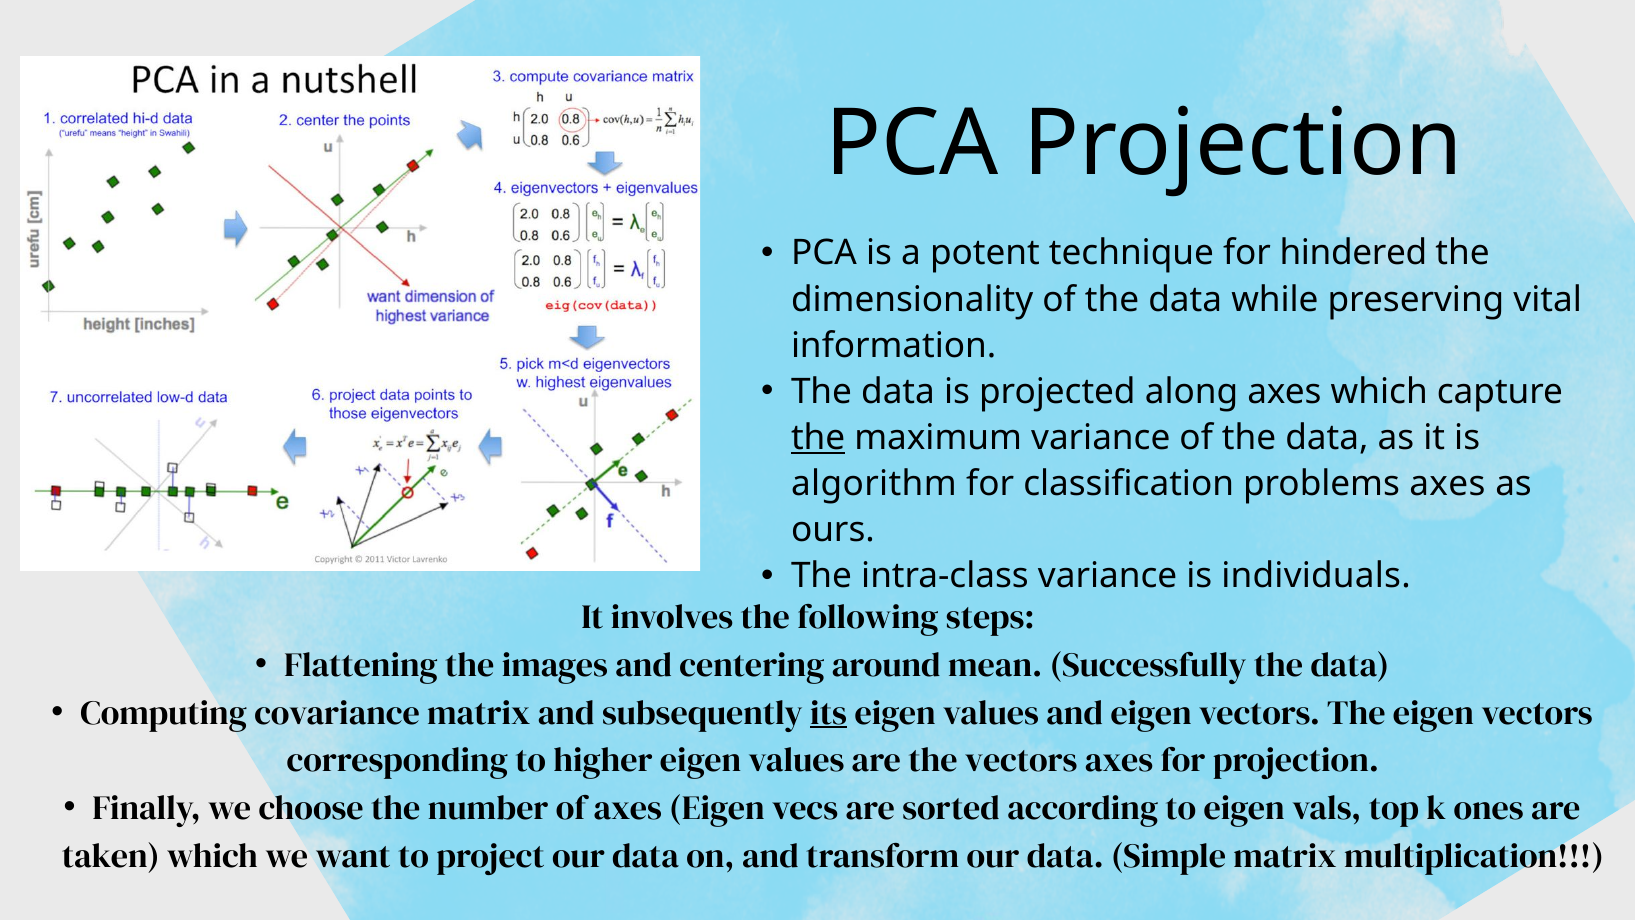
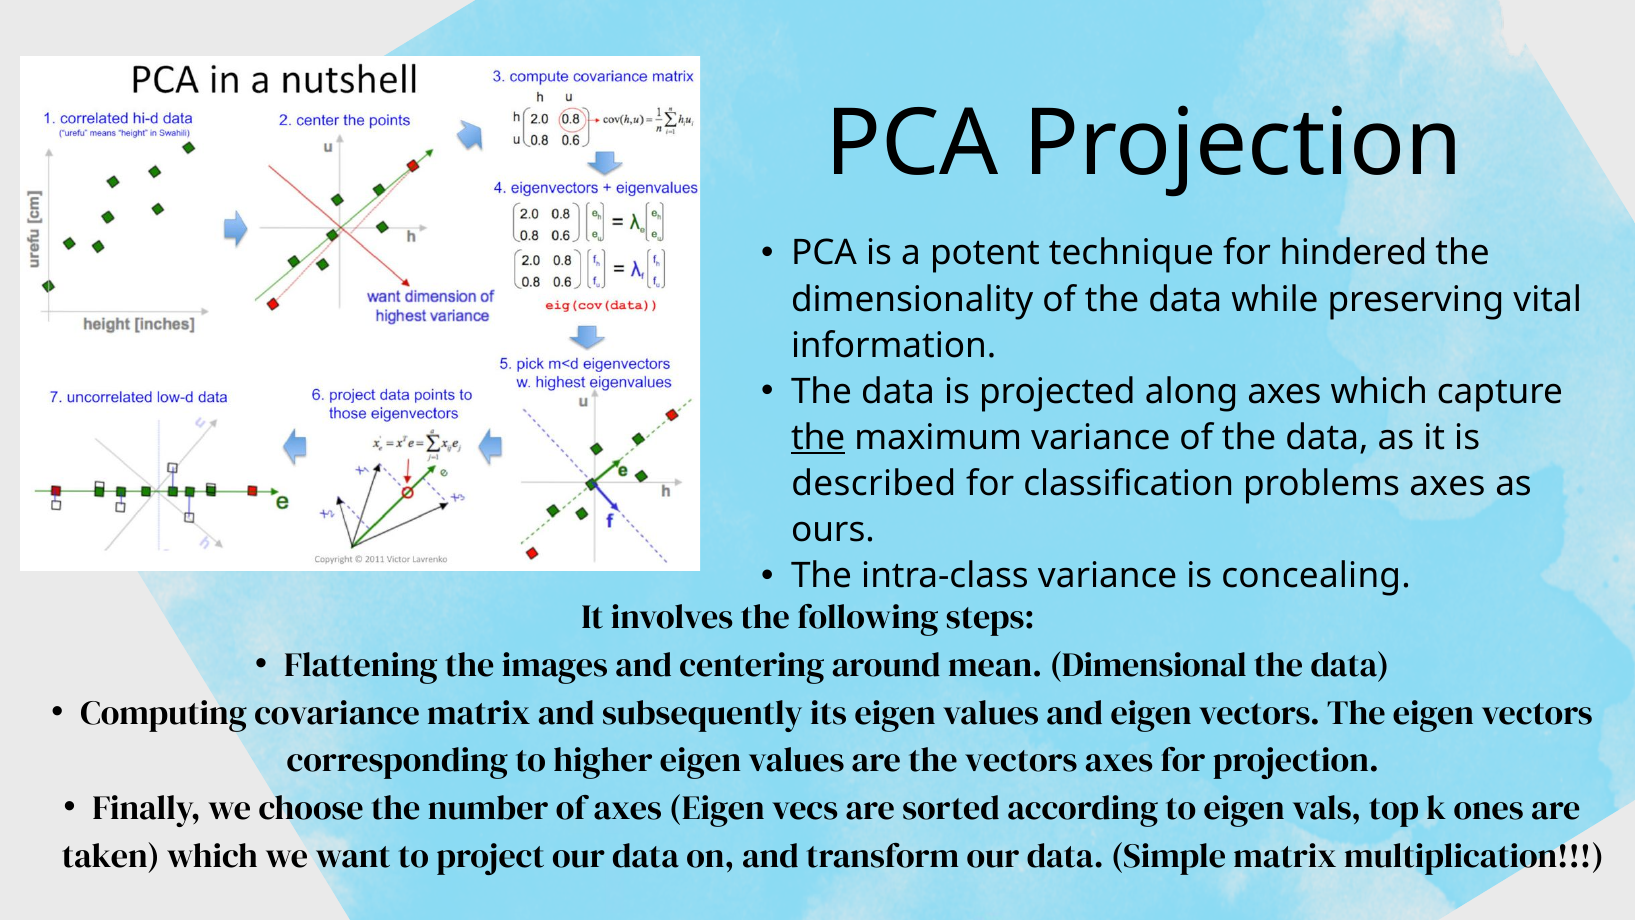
algorithm: algorithm -> described
individuals: individuals -> concealing
Successfully: Successfully -> Dimensional
its underline: present -> none
